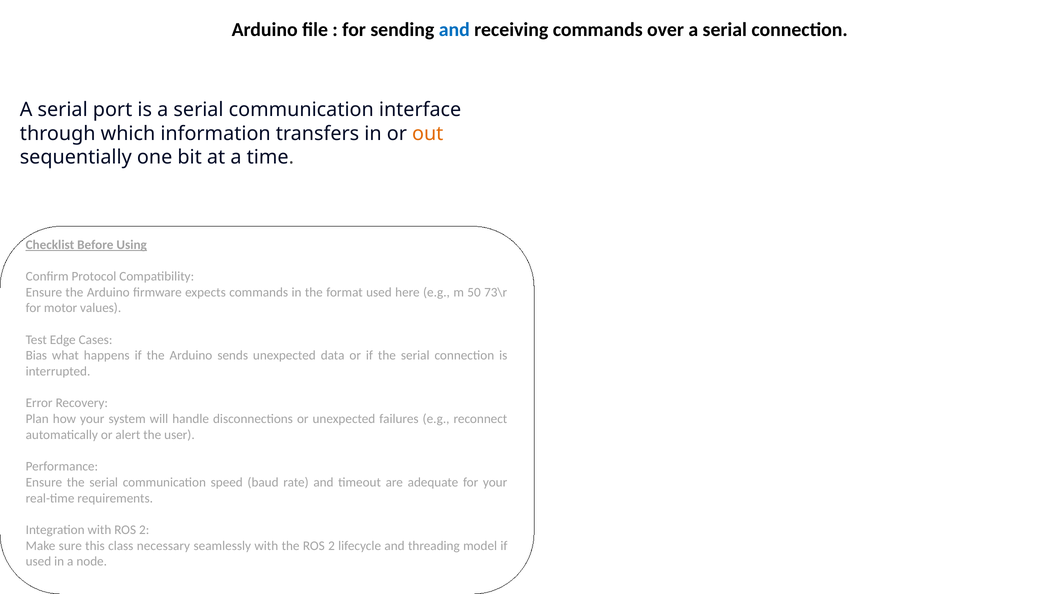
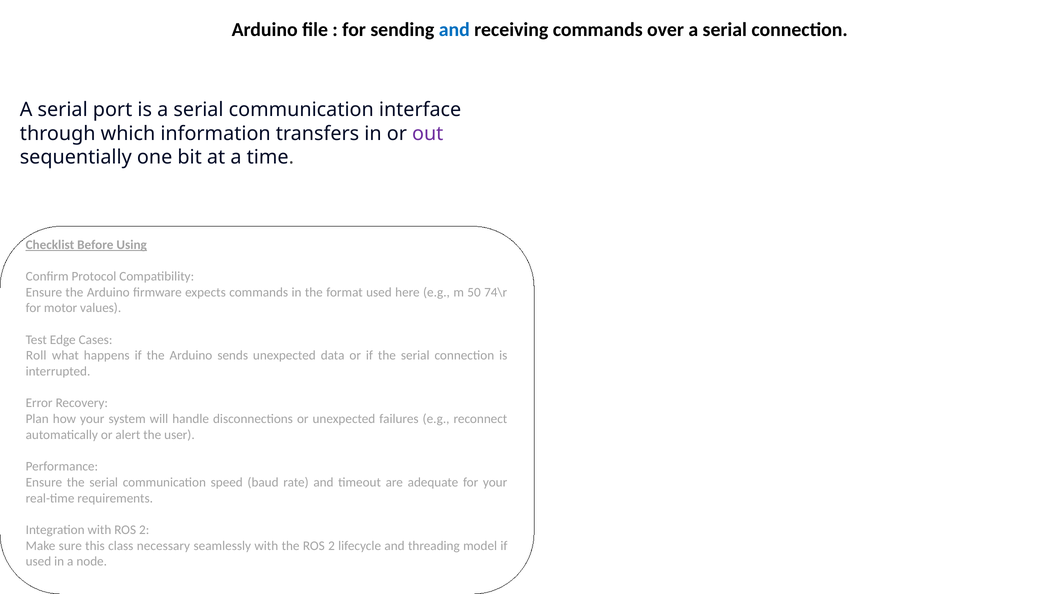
out colour: orange -> purple
73\r: 73\r -> 74\r
Bias: Bias -> Roll
